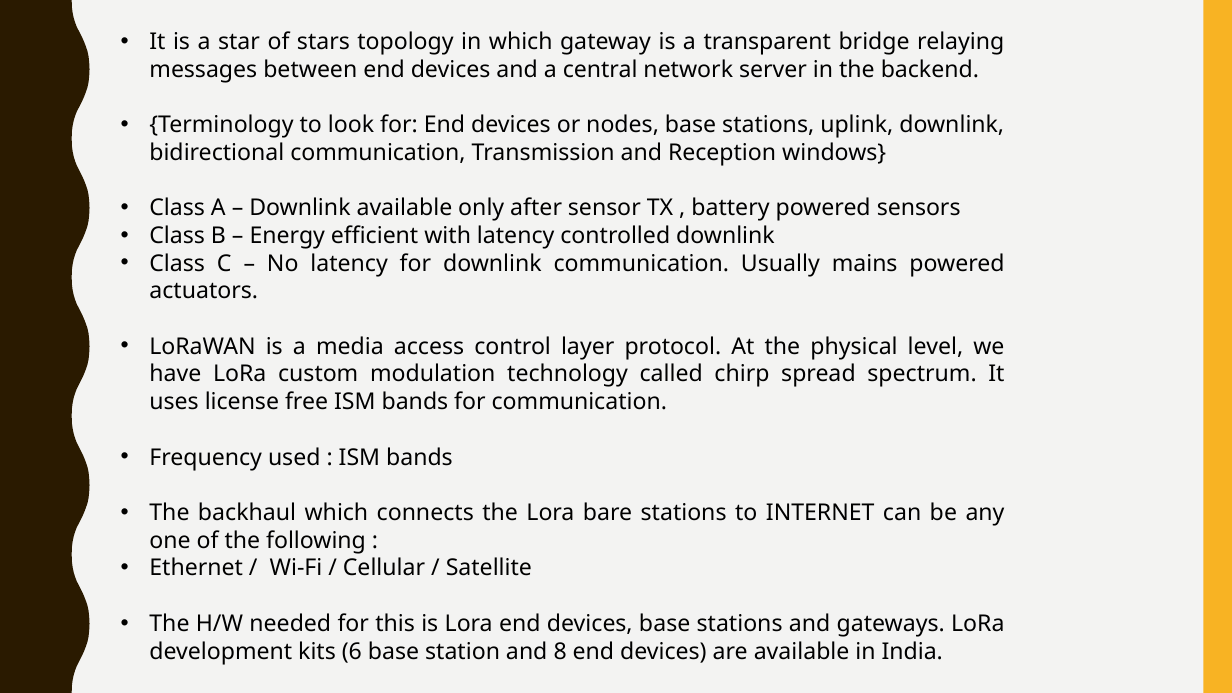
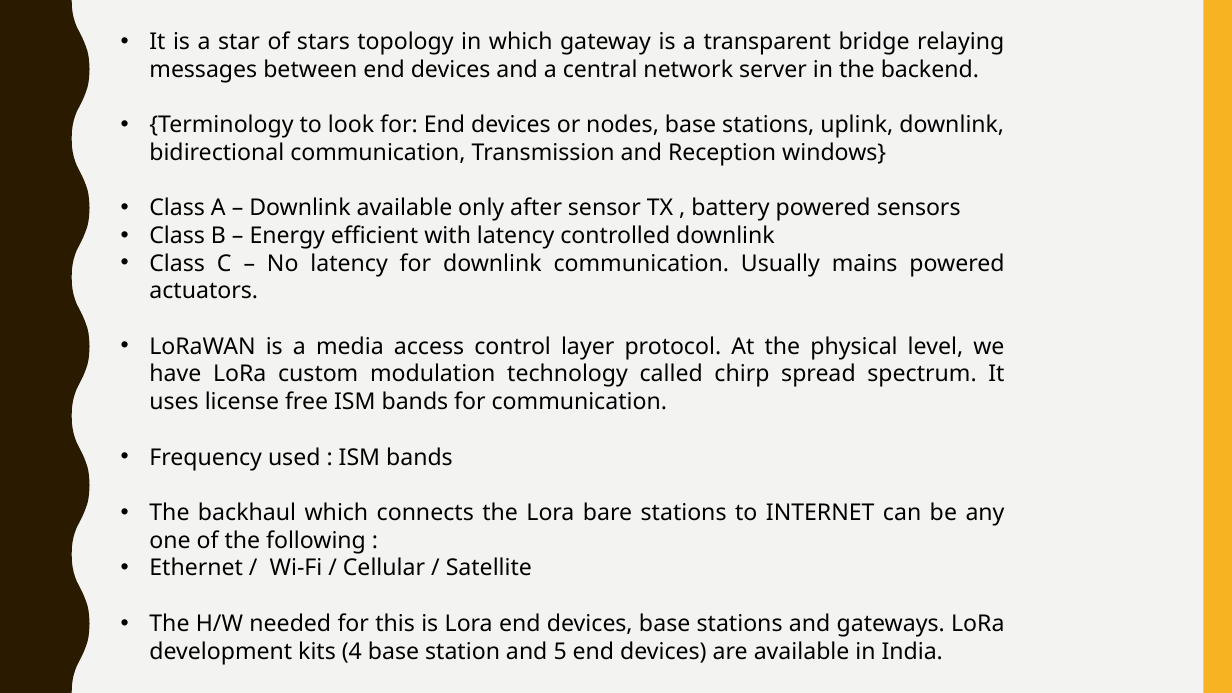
6: 6 -> 4
8: 8 -> 5
